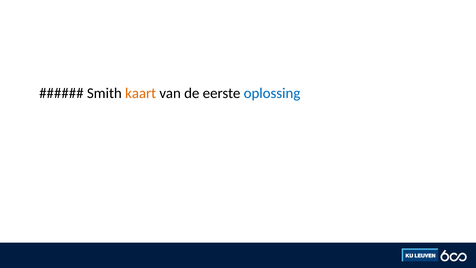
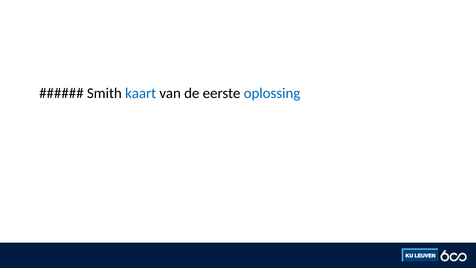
kaart colour: orange -> blue
